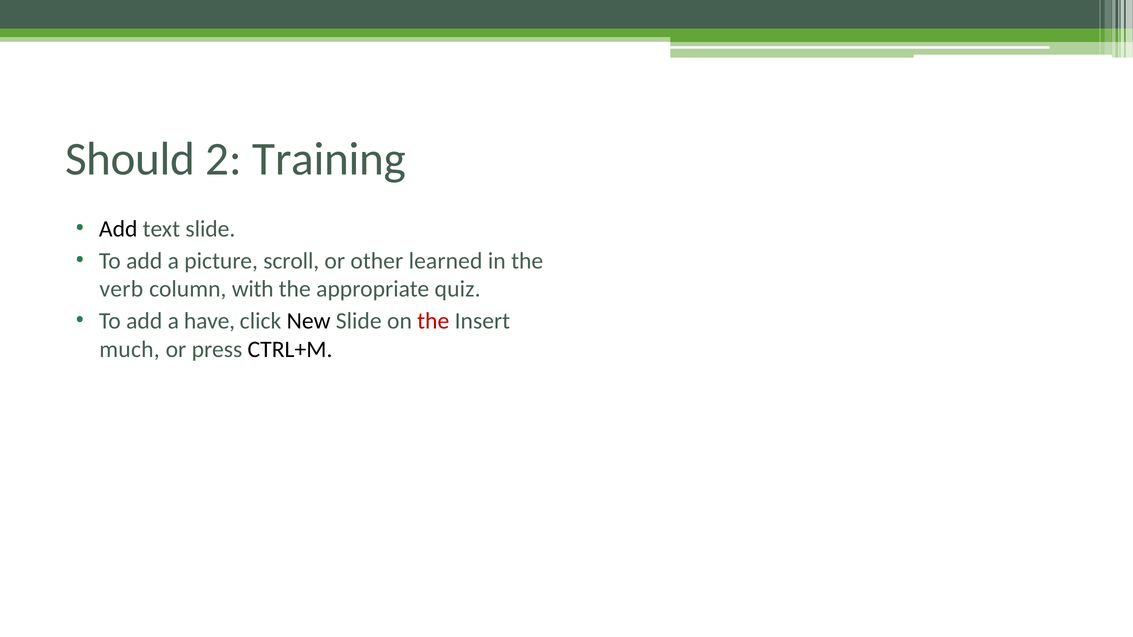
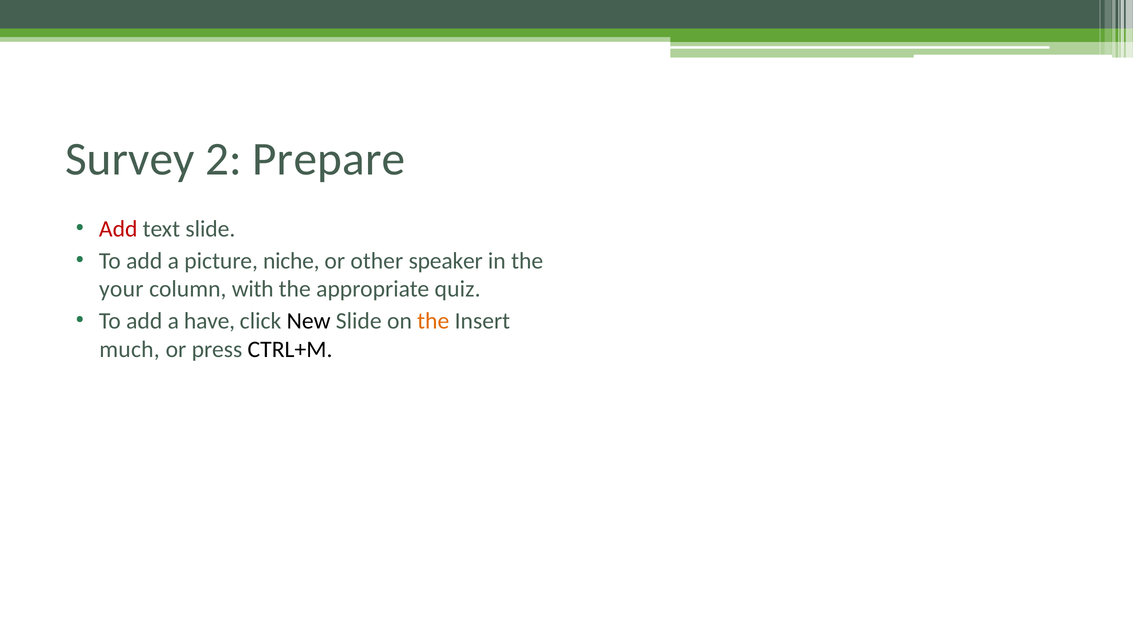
Should: Should -> Survey
Training: Training -> Prepare
Add at (118, 229) colour: black -> red
scroll: scroll -> niche
learned: learned -> speaker
verb: verb -> your
the at (433, 321) colour: red -> orange
